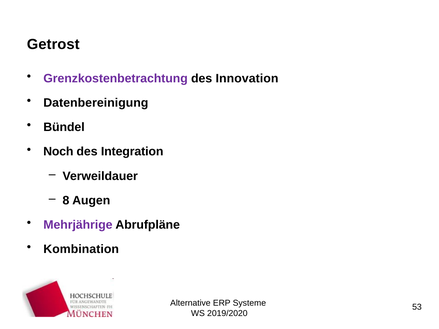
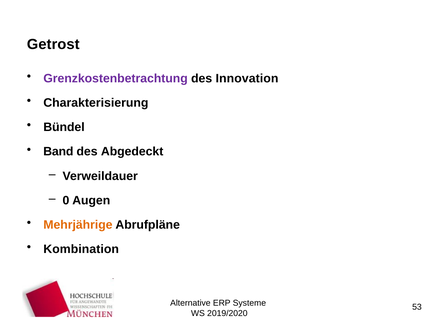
Datenbereinigung: Datenbereinigung -> Charakterisierung
Noch: Noch -> Band
Integration: Integration -> Abgedeckt
8: 8 -> 0
Mehrjährige colour: purple -> orange
